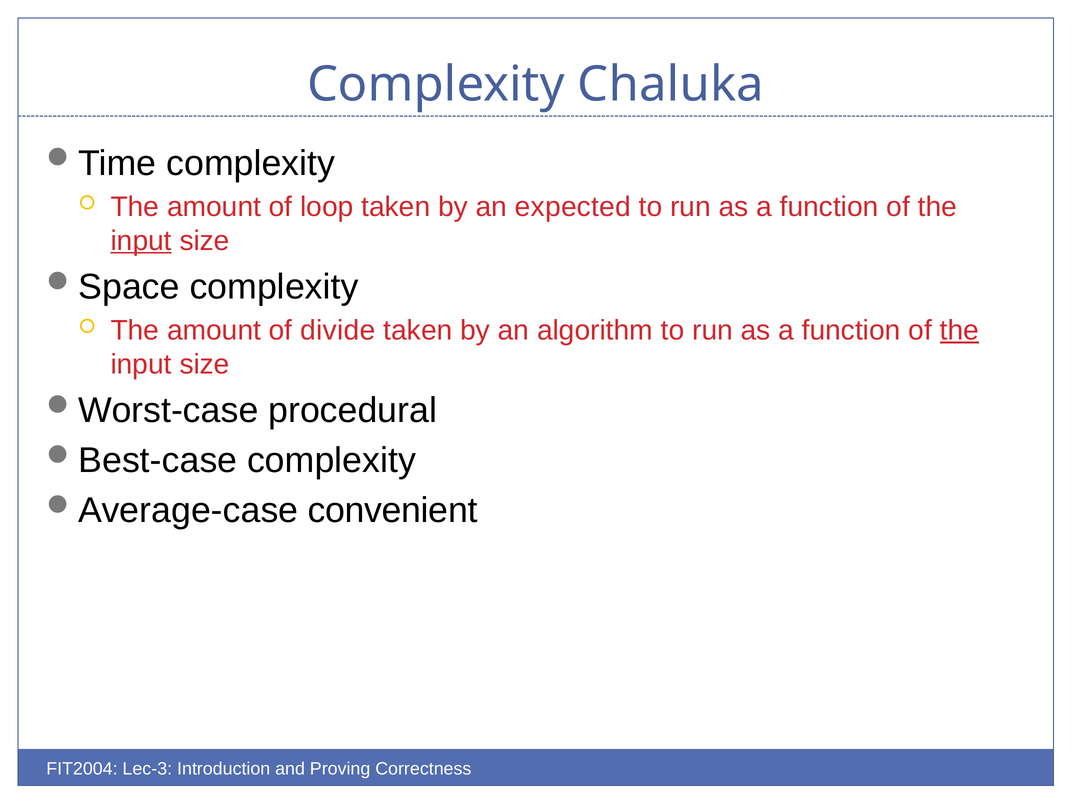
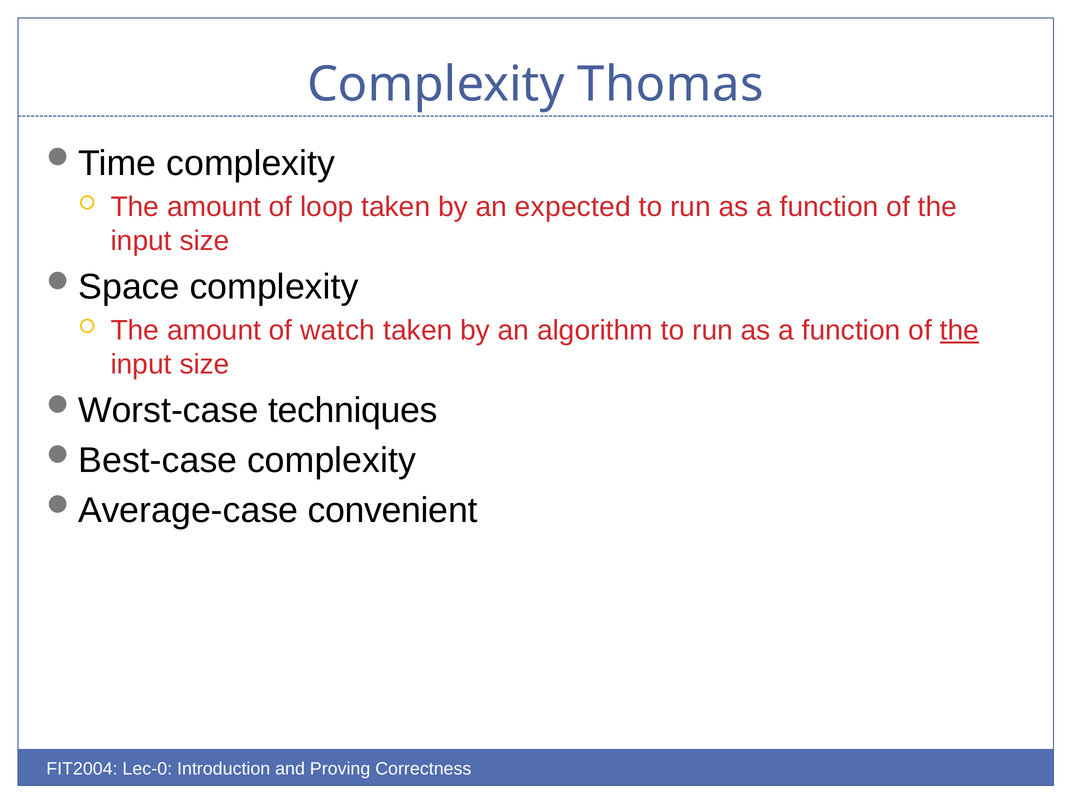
Chaluka: Chaluka -> Thomas
input at (141, 241) underline: present -> none
divide: divide -> watch
procedural: procedural -> techniques
Lec-3: Lec-3 -> Lec-0
